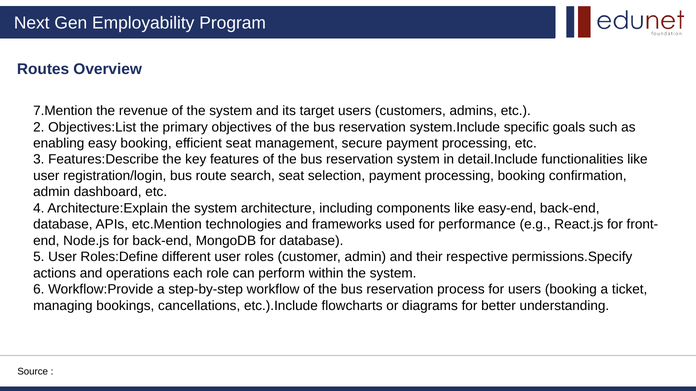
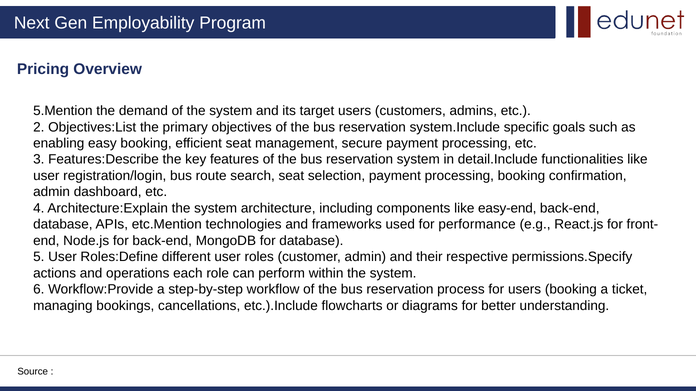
Routes: Routes -> Pricing
7.Mention: 7.Mention -> 5.Mention
revenue: revenue -> demand
